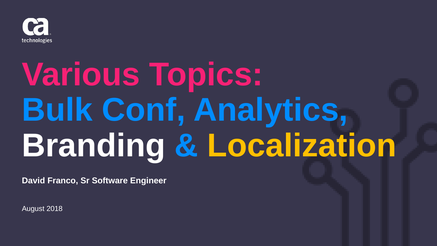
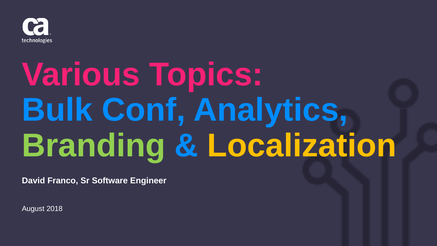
Branding colour: white -> light green
